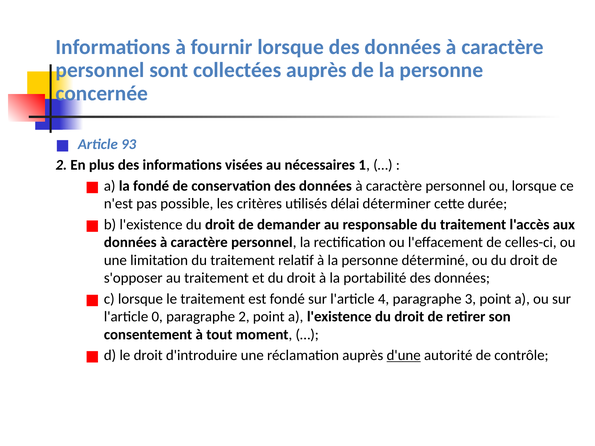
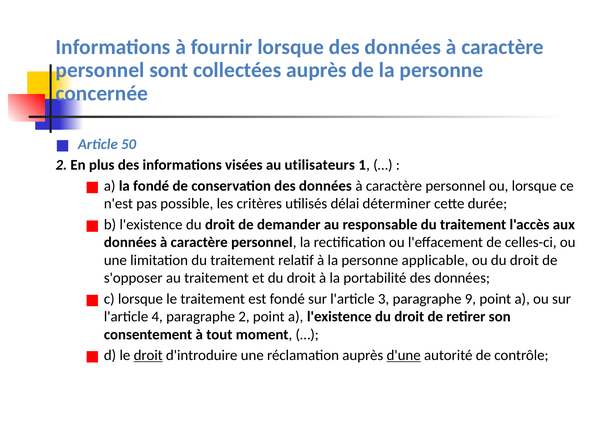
93: 93 -> 50
nécessaires: nécessaires -> utilisateurs
déterminé: déterminé -> applicable
4: 4 -> 3
3: 3 -> 9
0: 0 -> 4
droit at (148, 355) underline: none -> present
